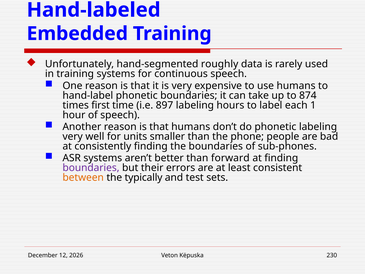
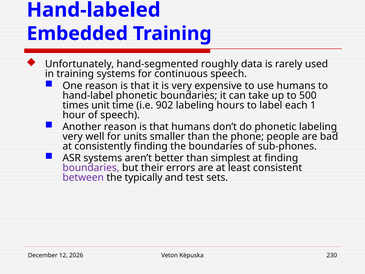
874: 874 -> 500
first: first -> unit
897: 897 -> 902
forward: forward -> simplest
between colour: orange -> purple
